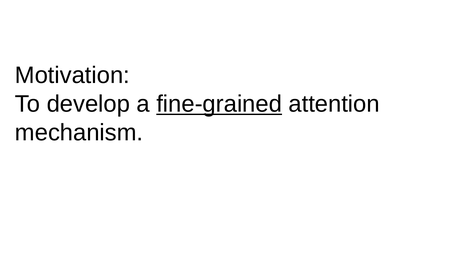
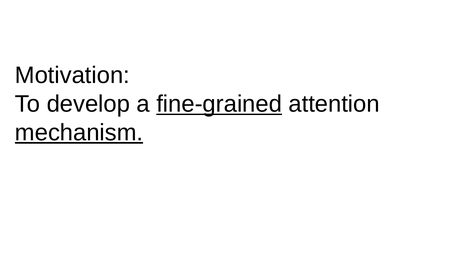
mechanism underline: none -> present
